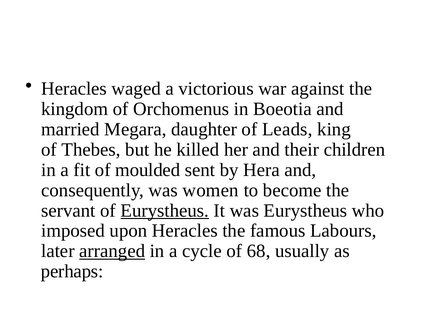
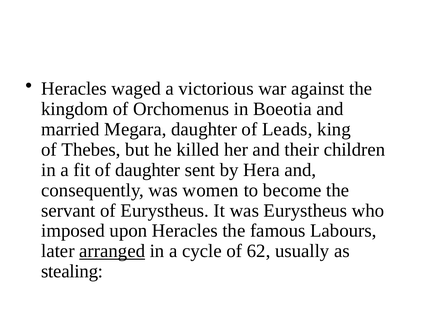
of moulded: moulded -> daughter
Eurystheus at (165, 211) underline: present -> none
68: 68 -> 62
perhaps: perhaps -> stealing
